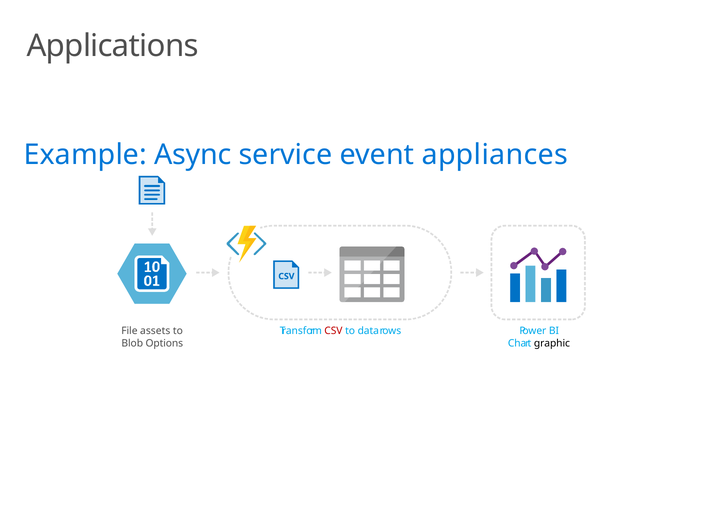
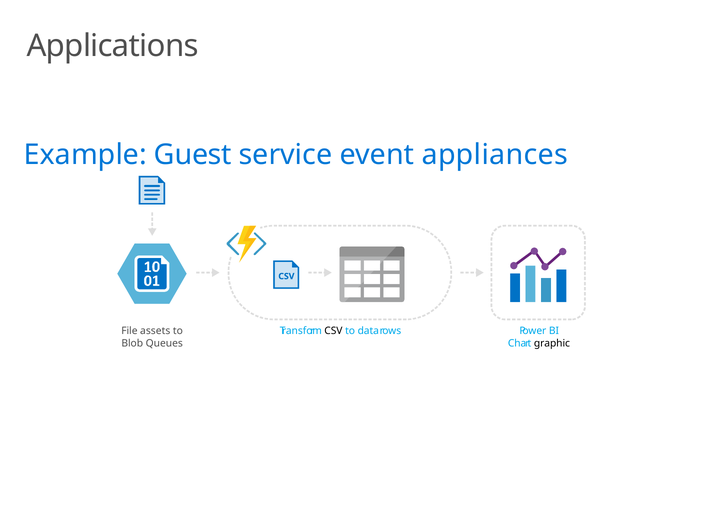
Async: Async -> Guest
CSV at (333, 331) colour: red -> black
Options: Options -> Queues
